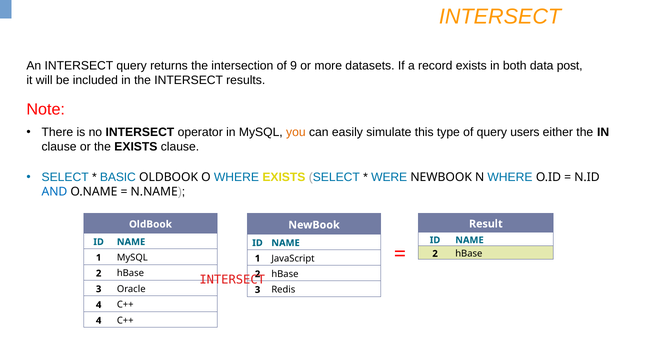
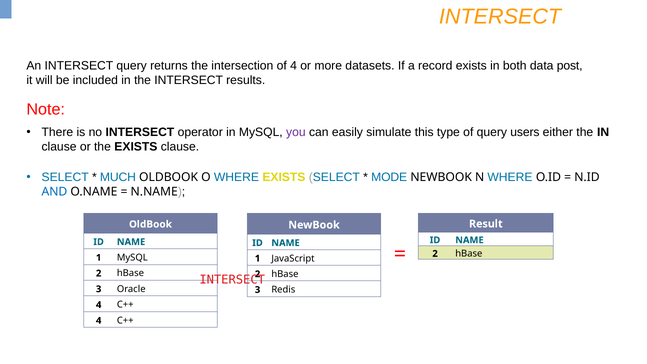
of 9: 9 -> 4
you colour: orange -> purple
BASIC: BASIC -> MUCH
WERE: WERE -> MODE
